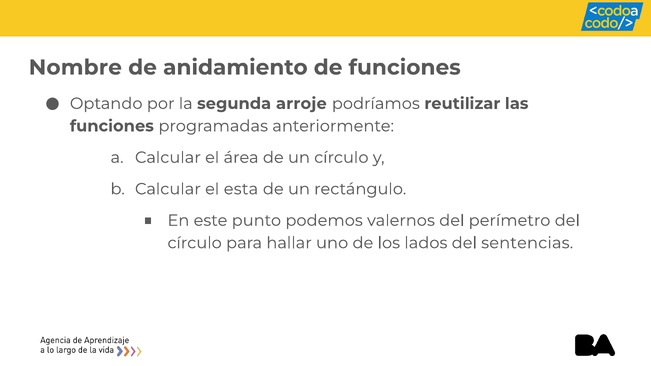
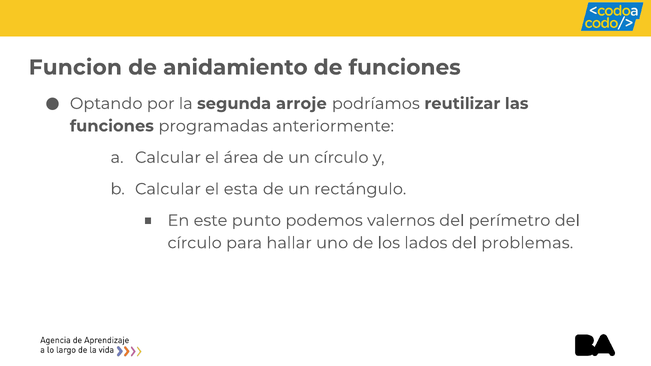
Nombre: Nombre -> Funcion
sentencias: sentencias -> problemas
